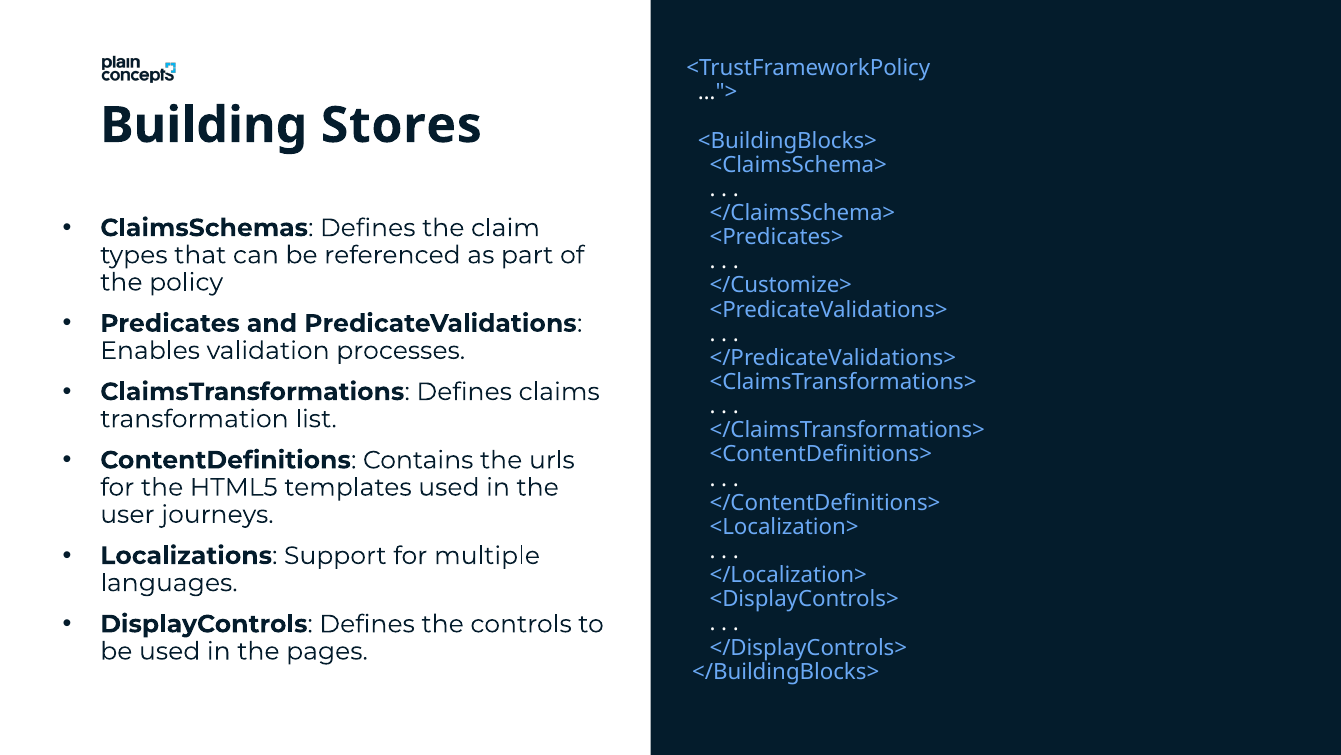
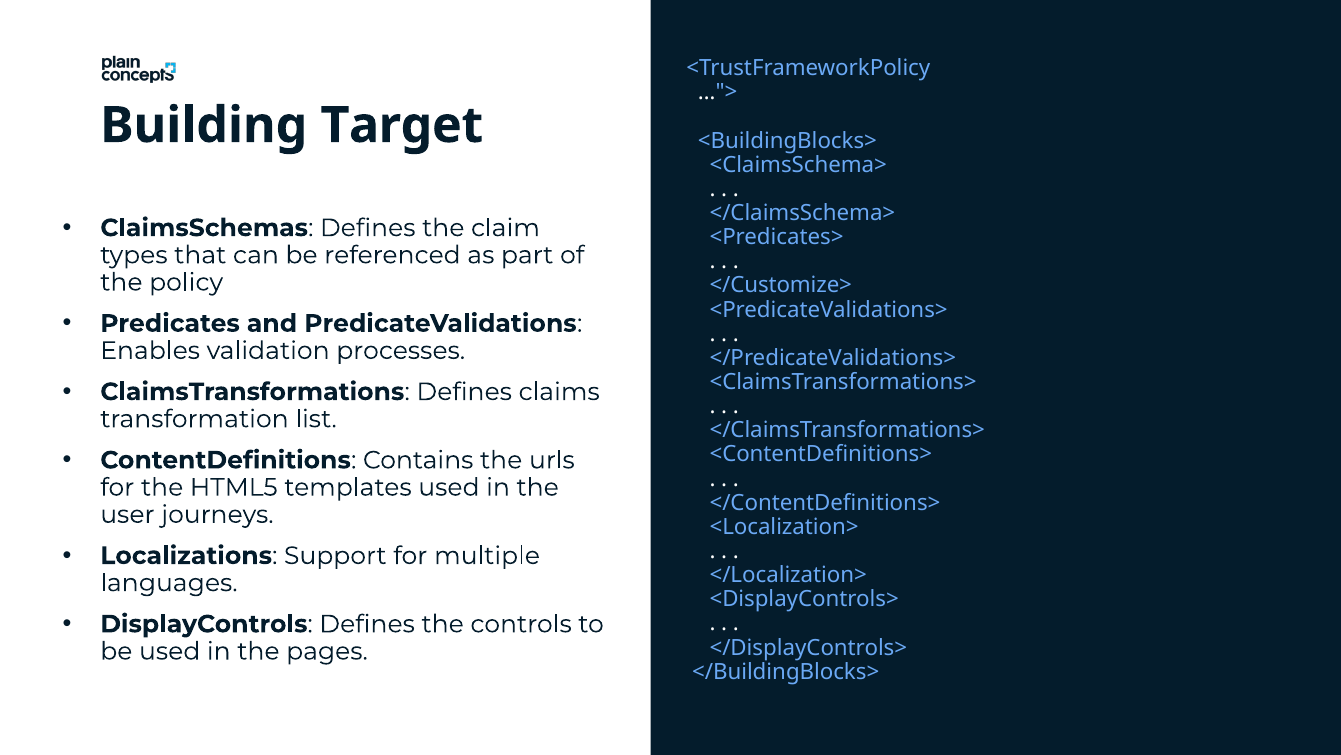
Stores: Stores -> Target
